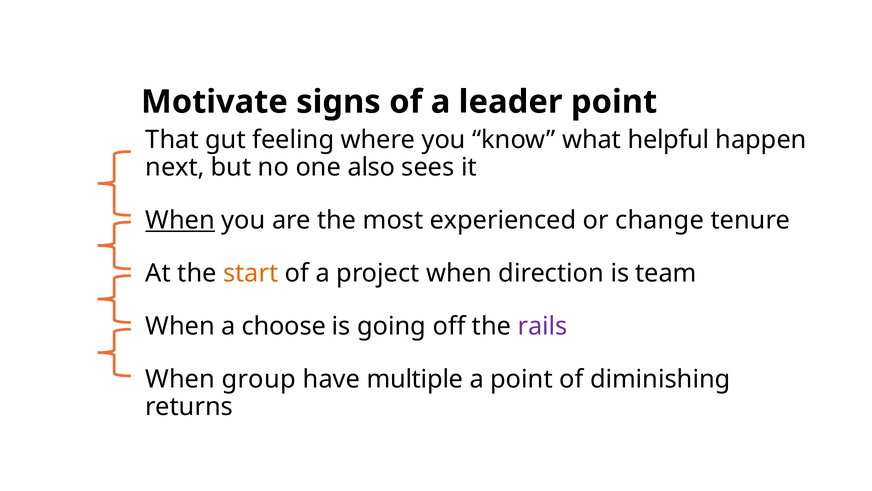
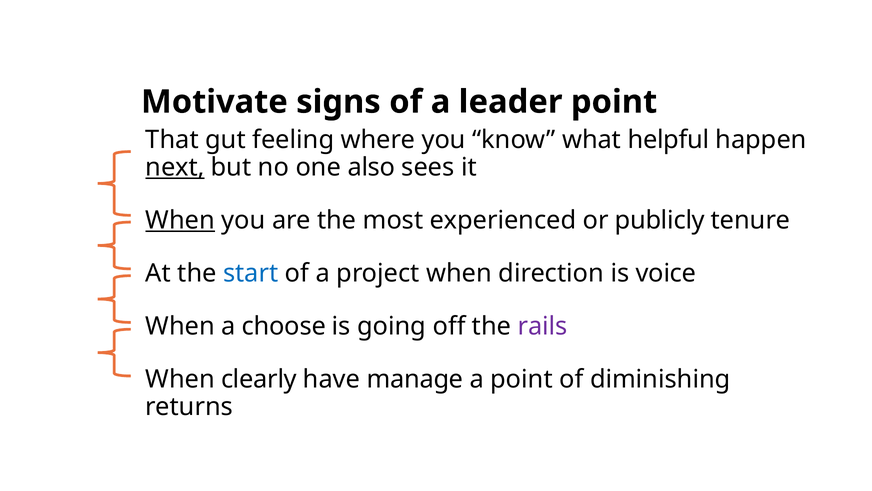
next underline: none -> present
change: change -> publicly
start colour: orange -> blue
team: team -> voice
group: group -> clearly
multiple: multiple -> manage
